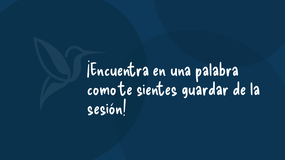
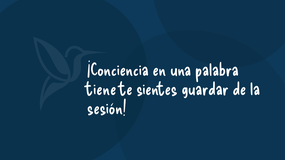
¡Encuentra: ¡Encuentra -> ¡Conciencia
como: como -> tiene
